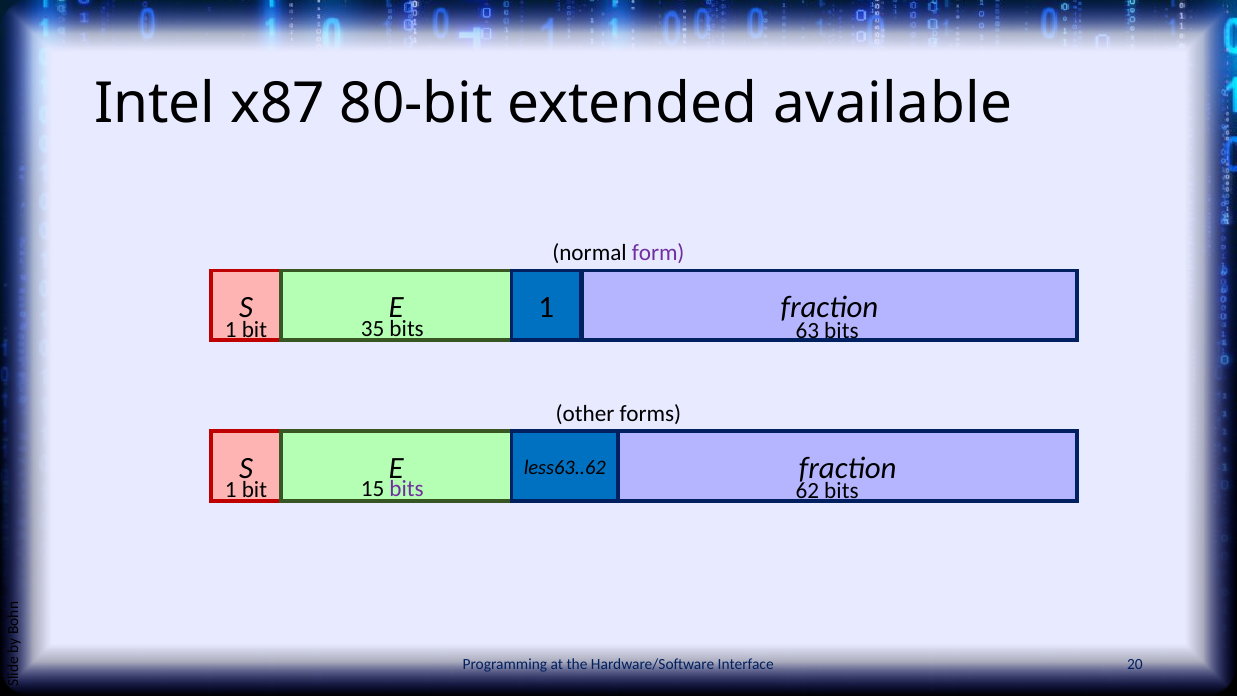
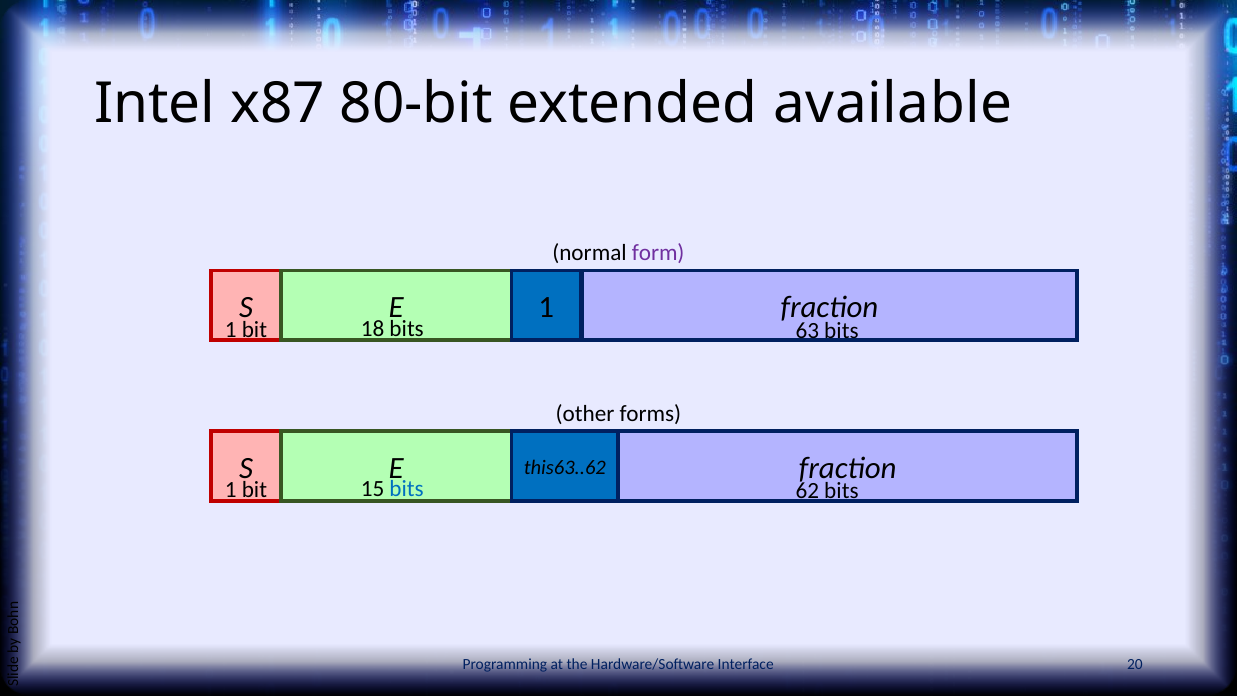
35: 35 -> 18
less63..62: less63..62 -> this63..62
bits at (407, 489) colour: purple -> blue
